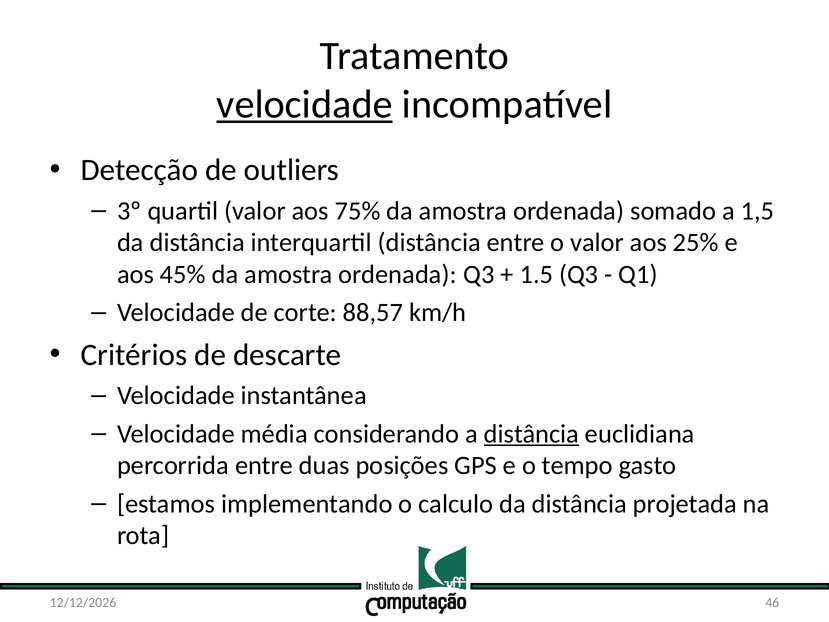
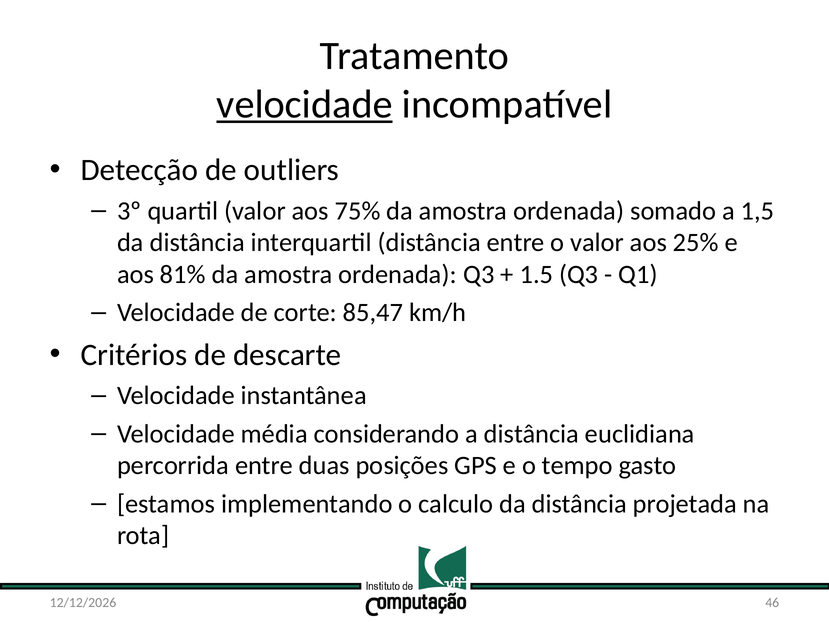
45%: 45% -> 81%
88,57: 88,57 -> 85,47
distância at (531, 434) underline: present -> none
